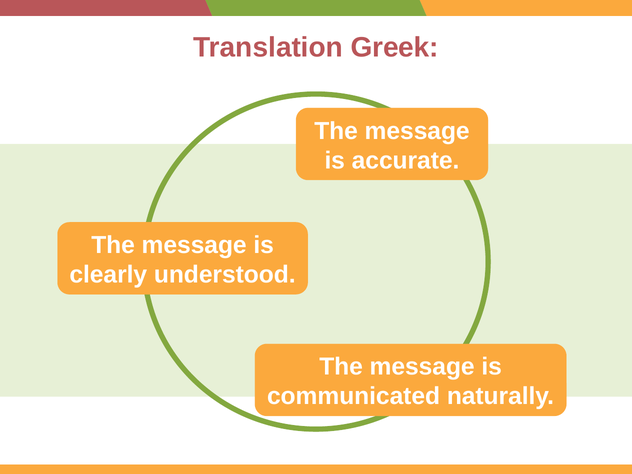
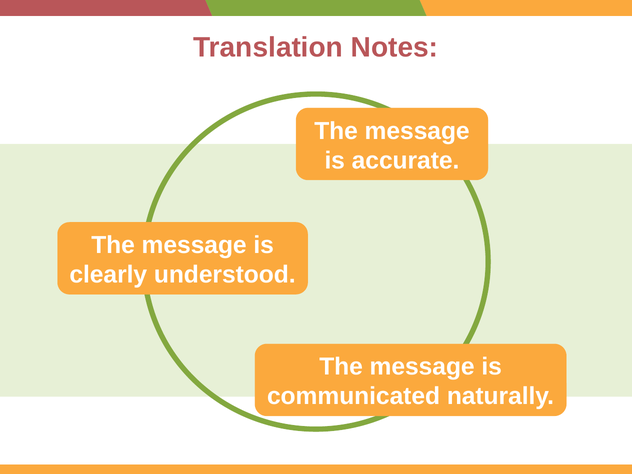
Greek: Greek -> Notes
